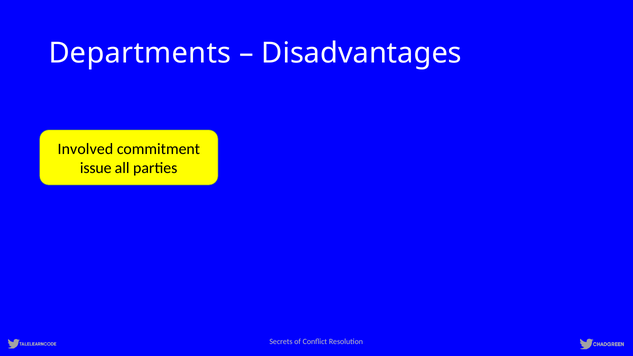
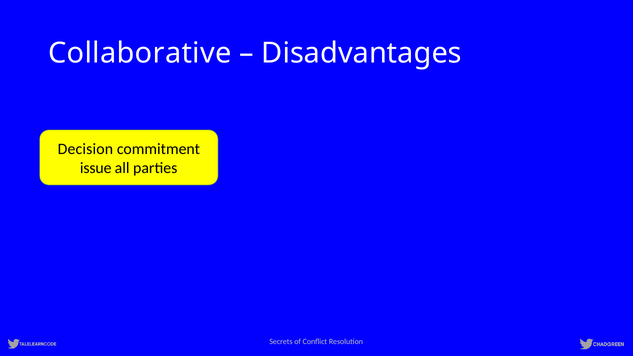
Departments: Departments -> Collaborative
Involved: Involved -> Decision
